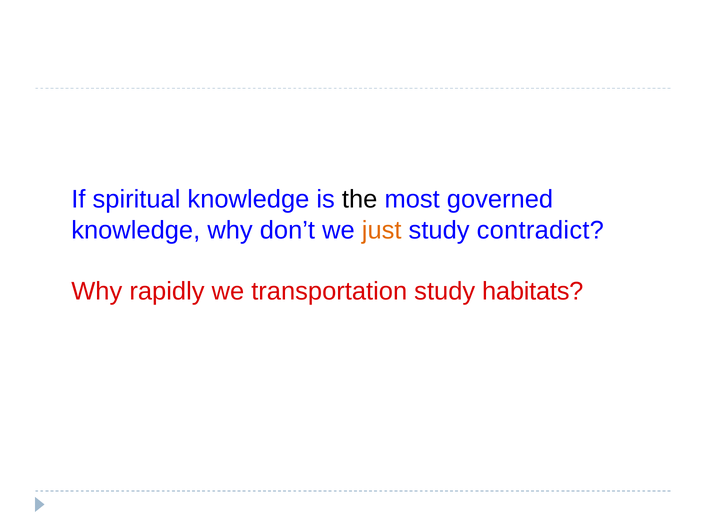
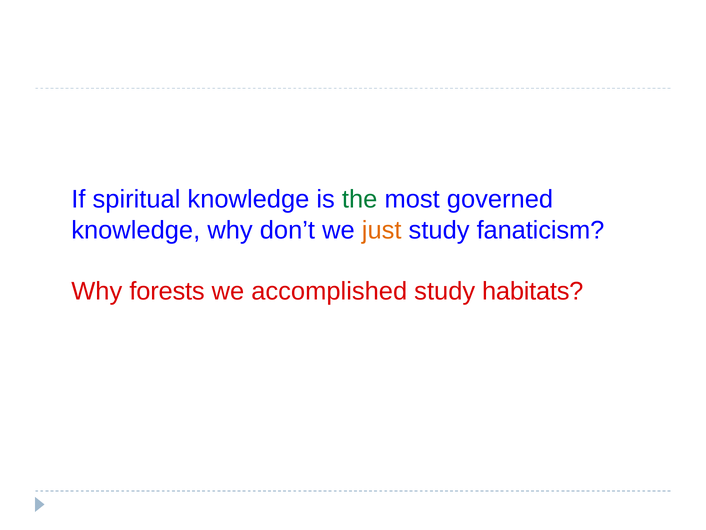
the colour: black -> green
contradict: contradict -> fanaticism
rapidly: rapidly -> forests
transportation: transportation -> accomplished
